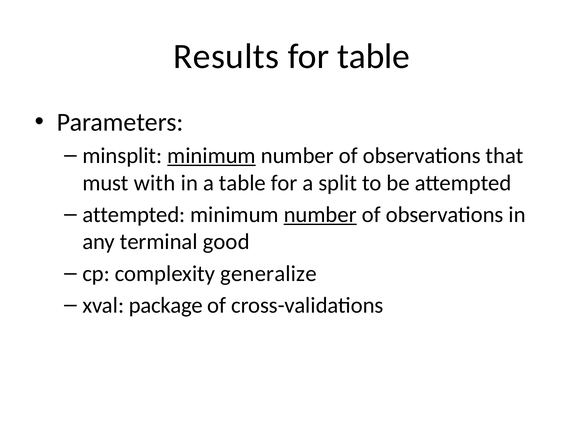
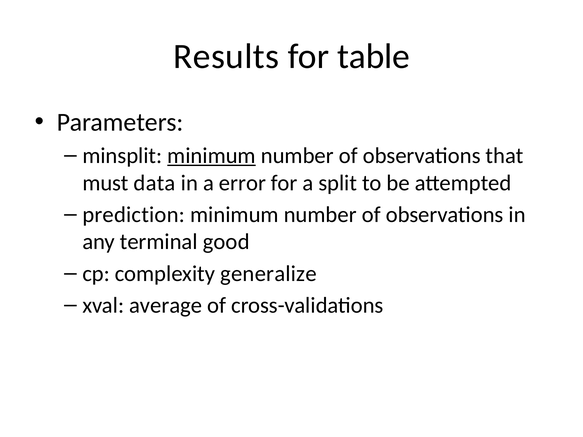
with: with -> data
a table: table -> error
attempted at (134, 215): attempted -> prediction
number at (320, 215) underline: present -> none
package: package -> average
